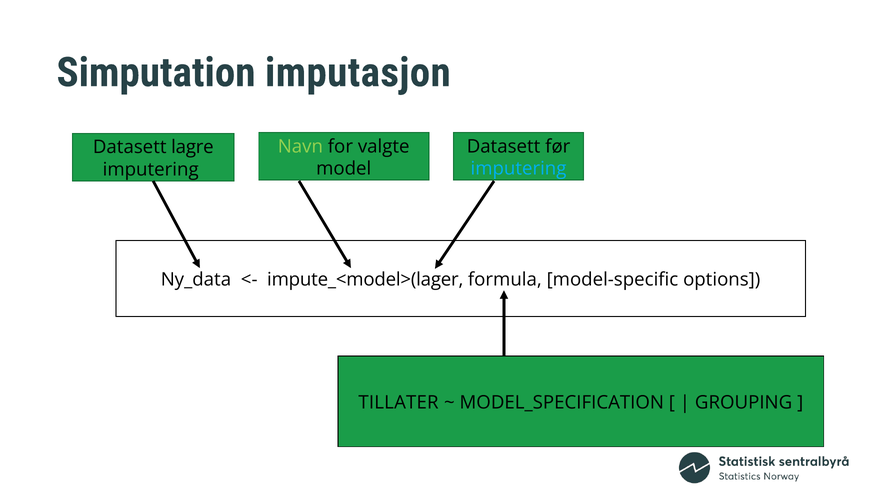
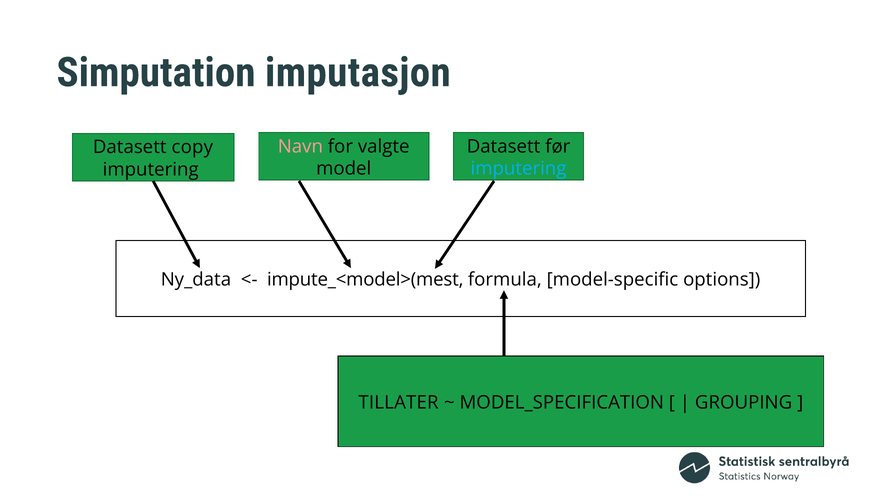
Navn colour: light green -> pink
lagre: lagre -> copy
impute_<model>(lager: impute_<model>(lager -> impute_<model>(mest
